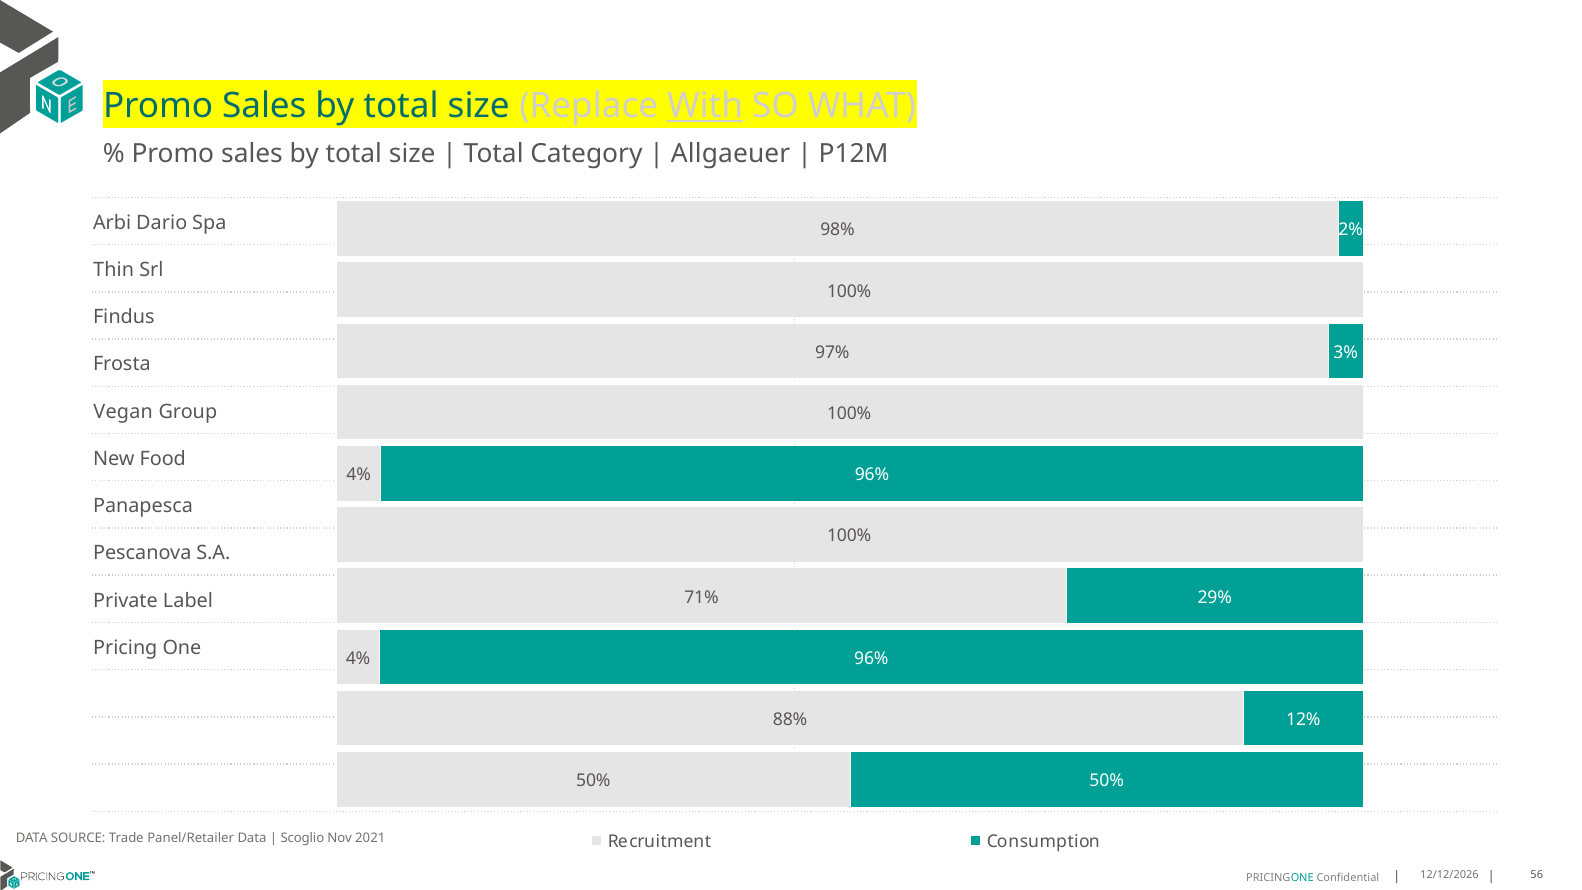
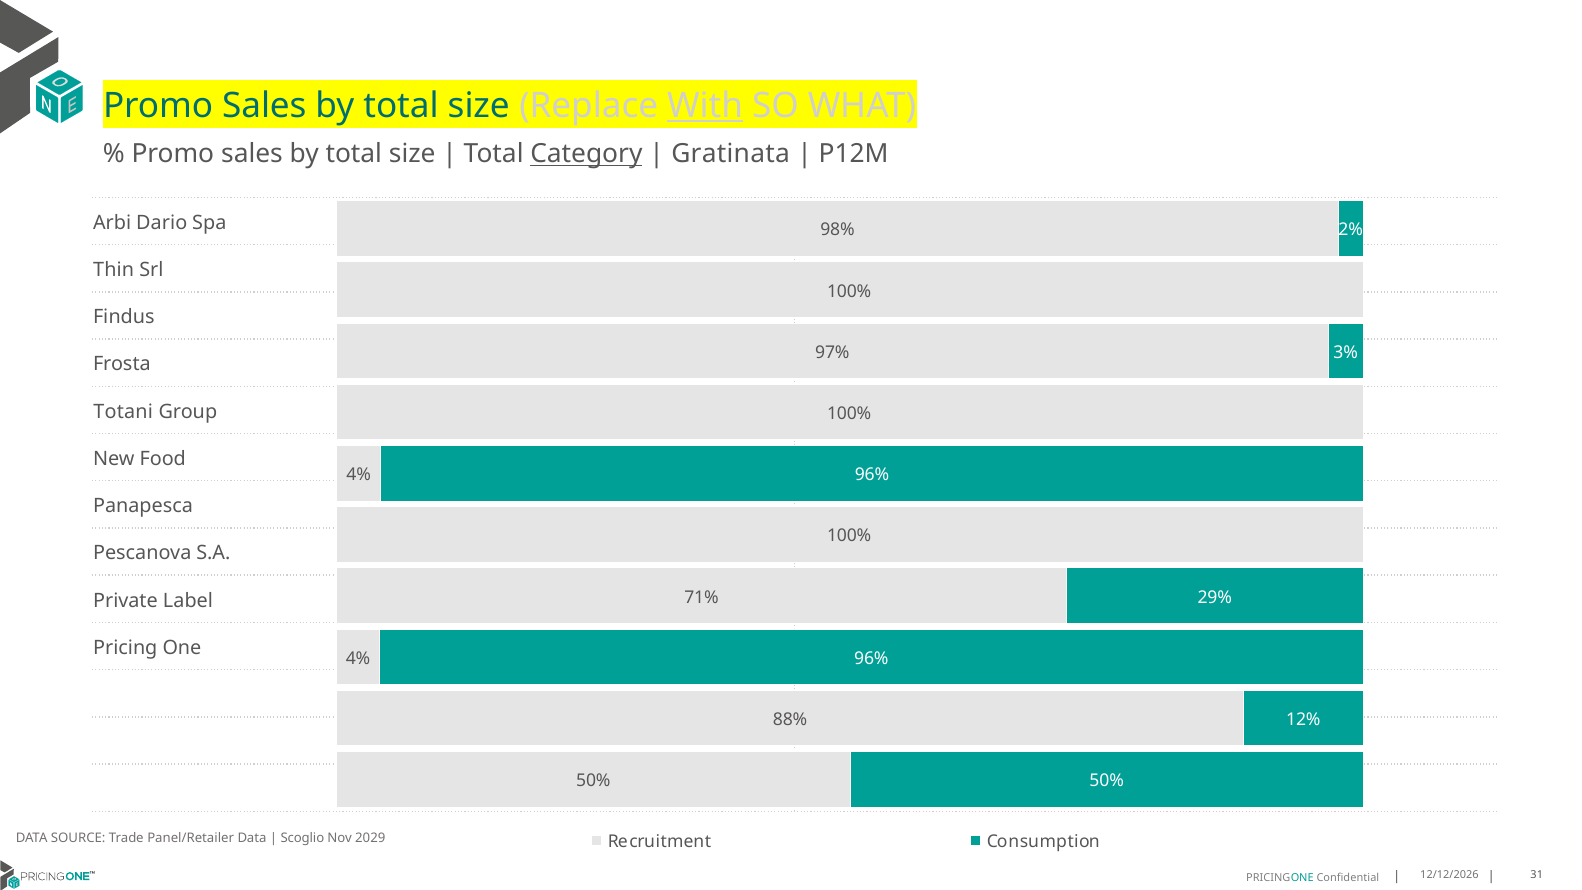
Category underline: none -> present
Allgaeuer: Allgaeuer -> Gratinata
Vegan: Vegan -> Totani
2021: 2021 -> 2029
56: 56 -> 31
